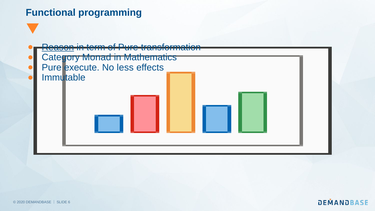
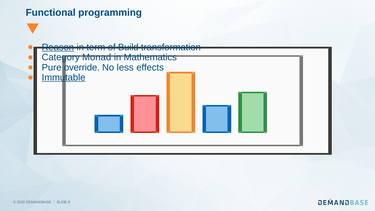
of Pure: Pure -> Build
execute: execute -> override
Immutable underline: none -> present
